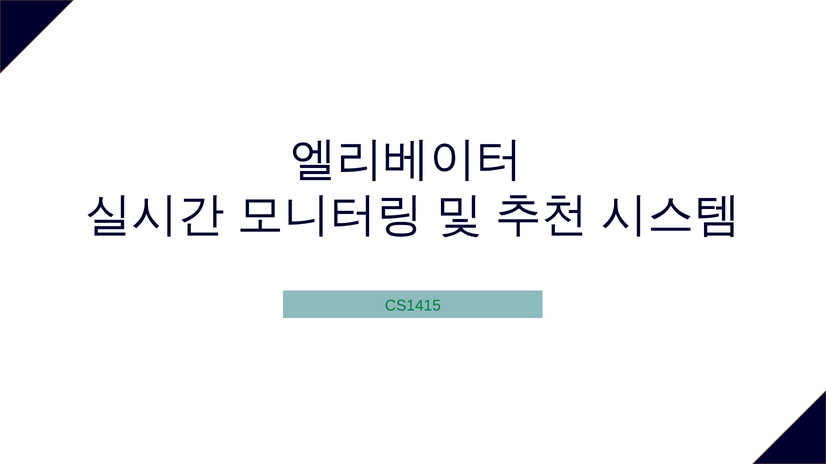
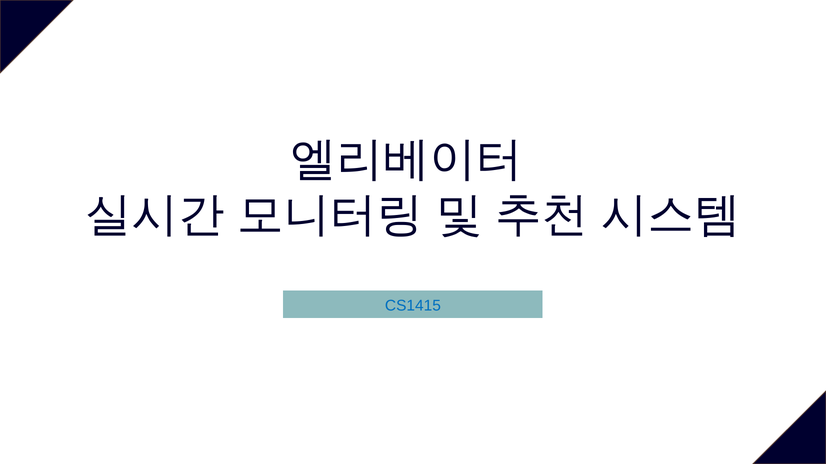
CS1415 colour: green -> blue
